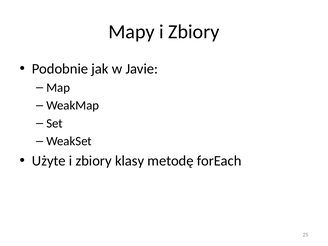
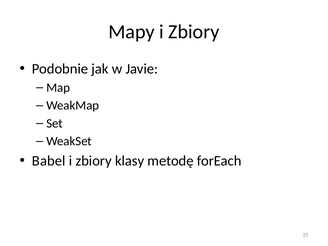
Użyte: Użyte -> Babel
